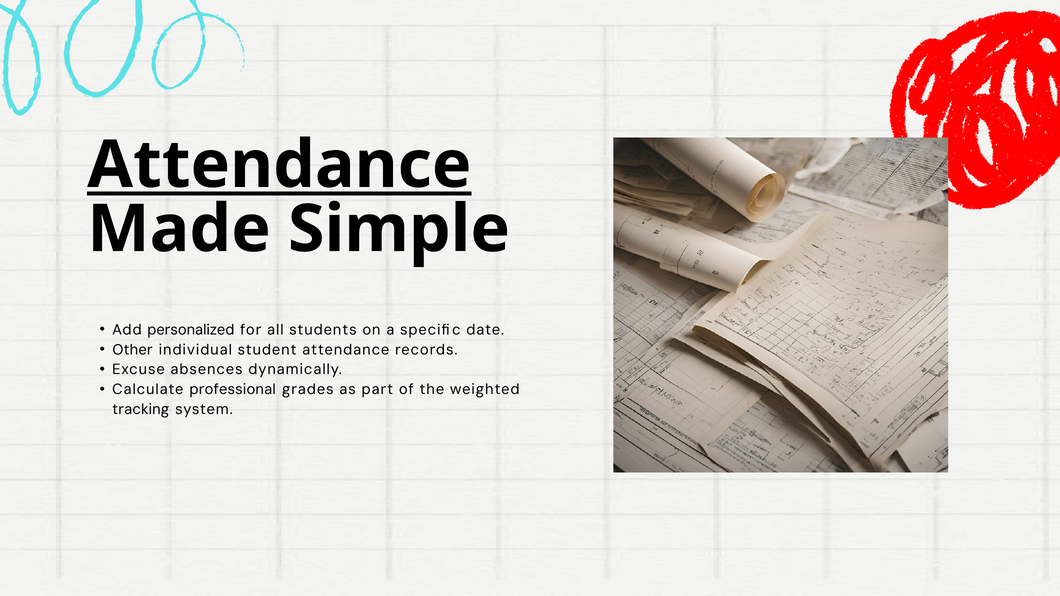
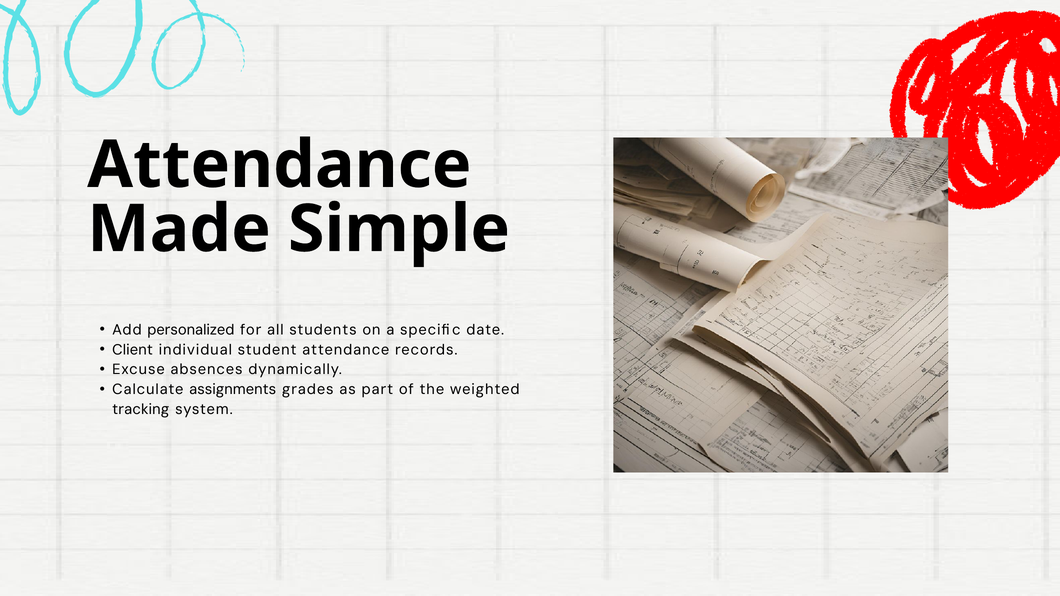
Attendance at (279, 165) underline: present -> none
Other: Other -> Client
professional: professional -> assignments
